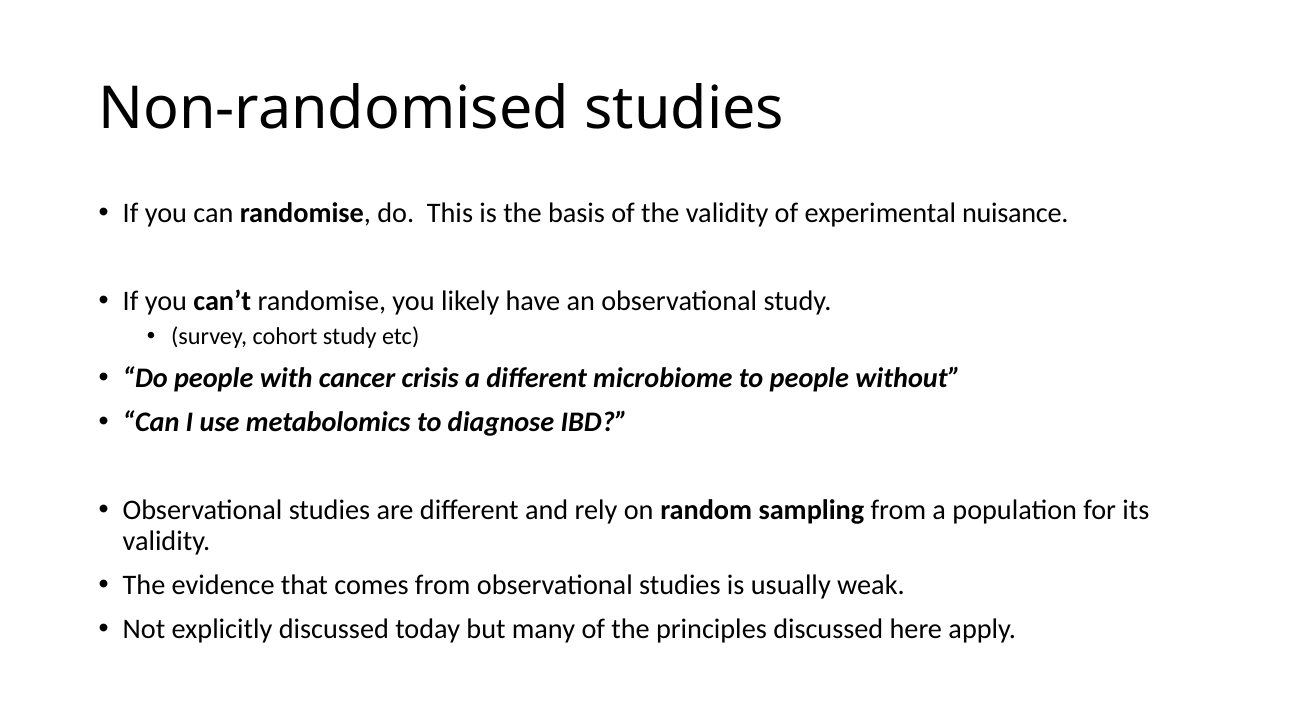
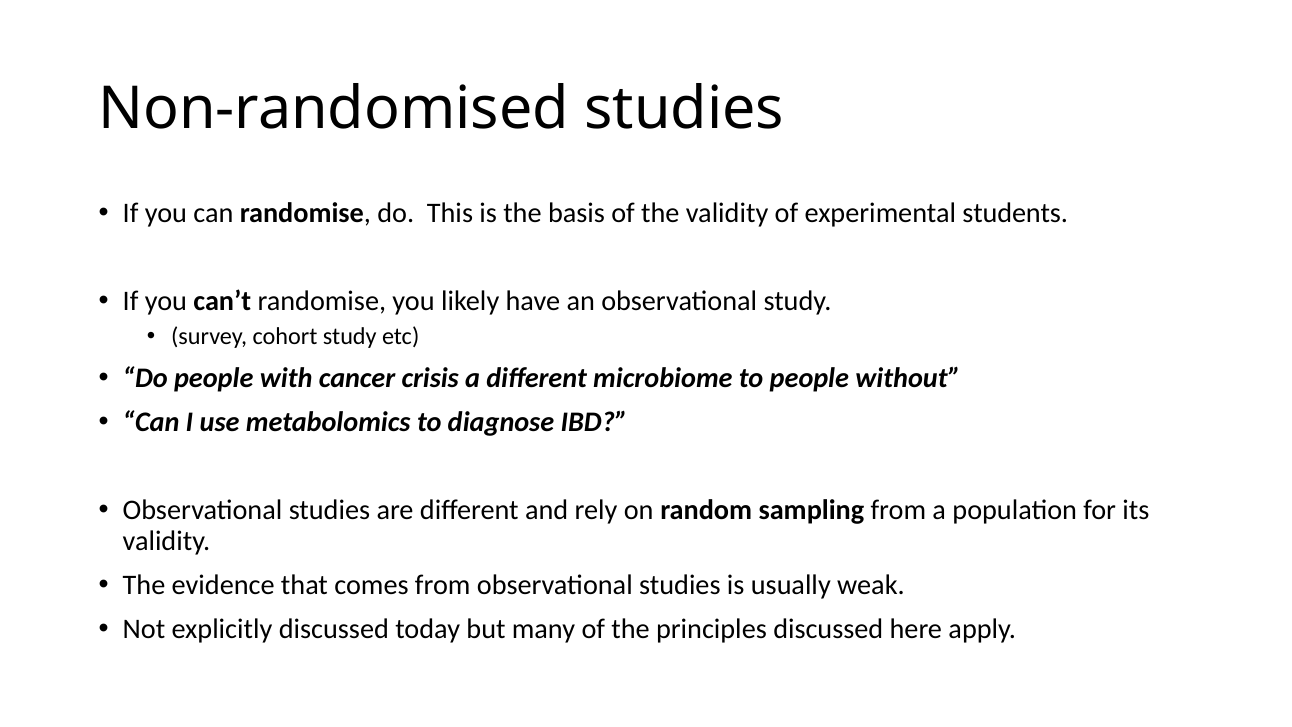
nuisance: nuisance -> students
